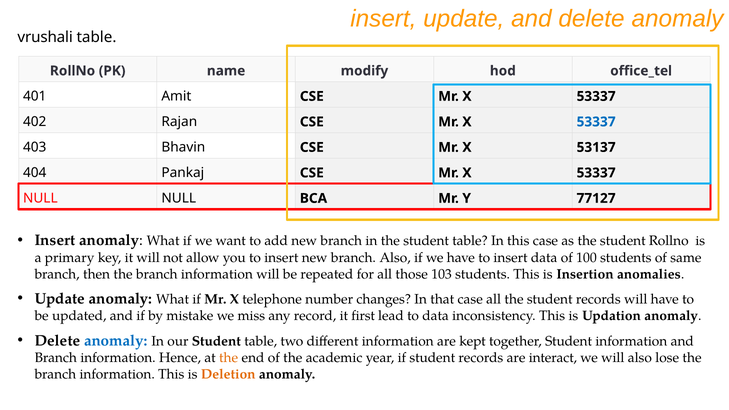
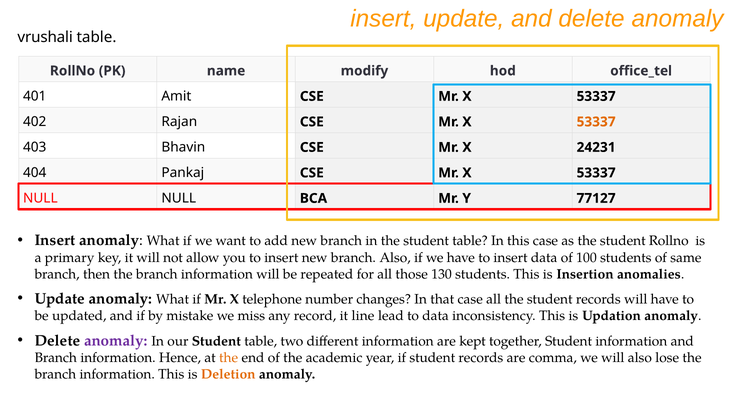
53337 at (596, 122) colour: blue -> orange
53137: 53137 -> 24231
103: 103 -> 130
first: first -> line
anomaly at (116, 341) colour: blue -> purple
interact: interact -> comma
